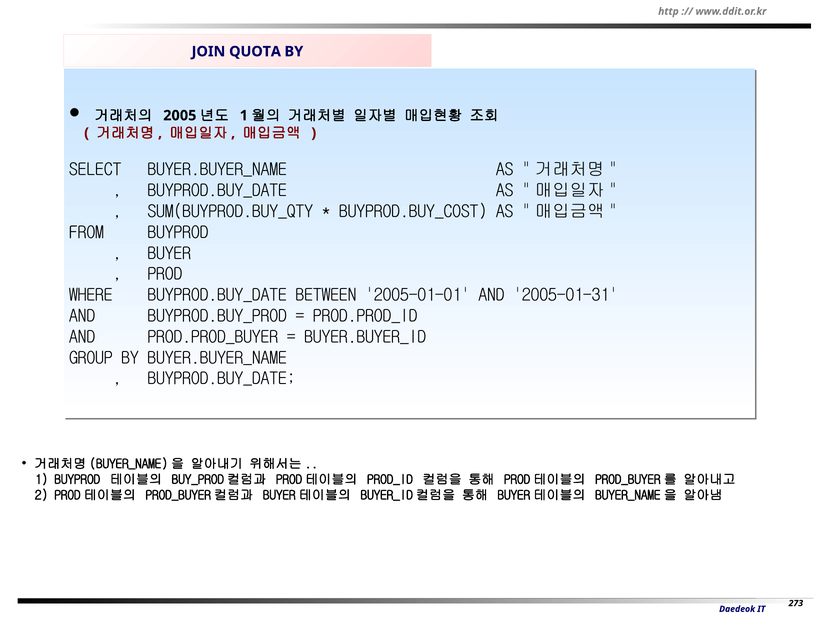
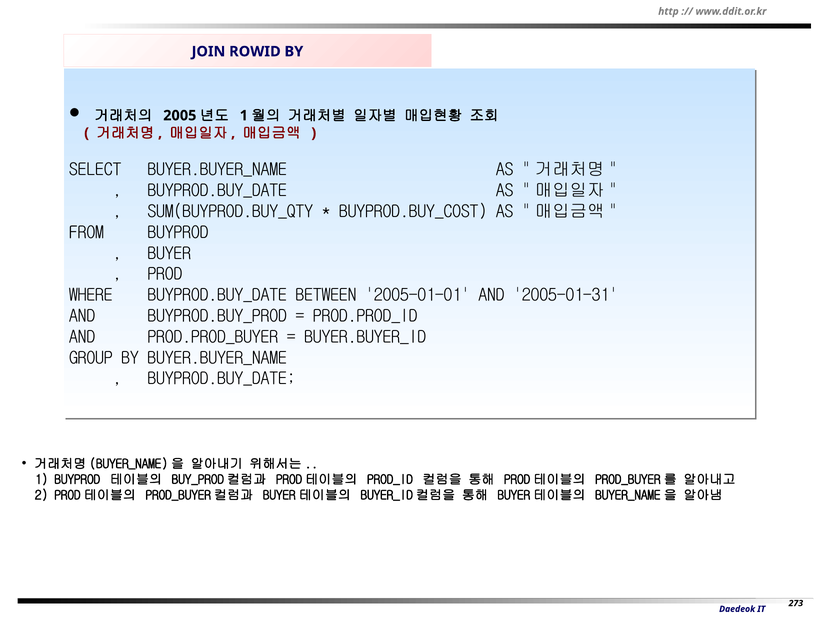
QUOTA: QUOTA -> ROWID
